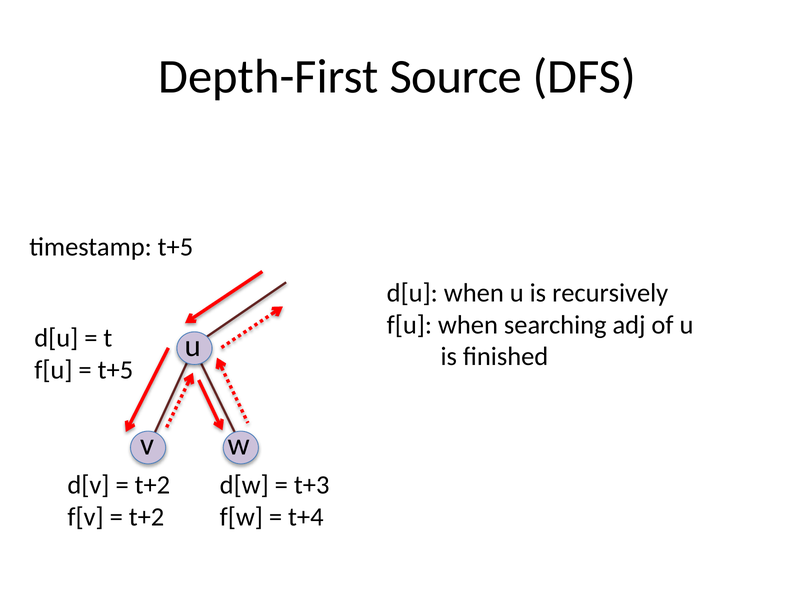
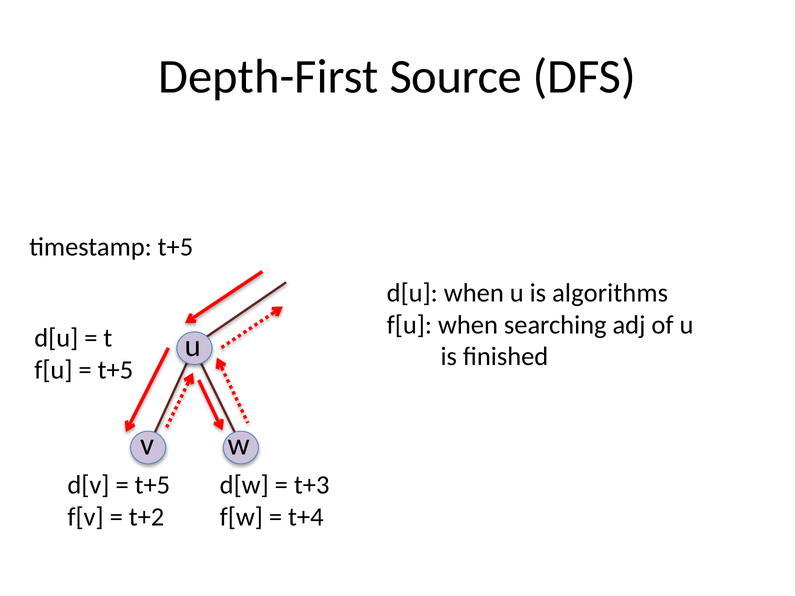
recursively: recursively -> algorithms
t+2 at (152, 485): t+2 -> t+5
